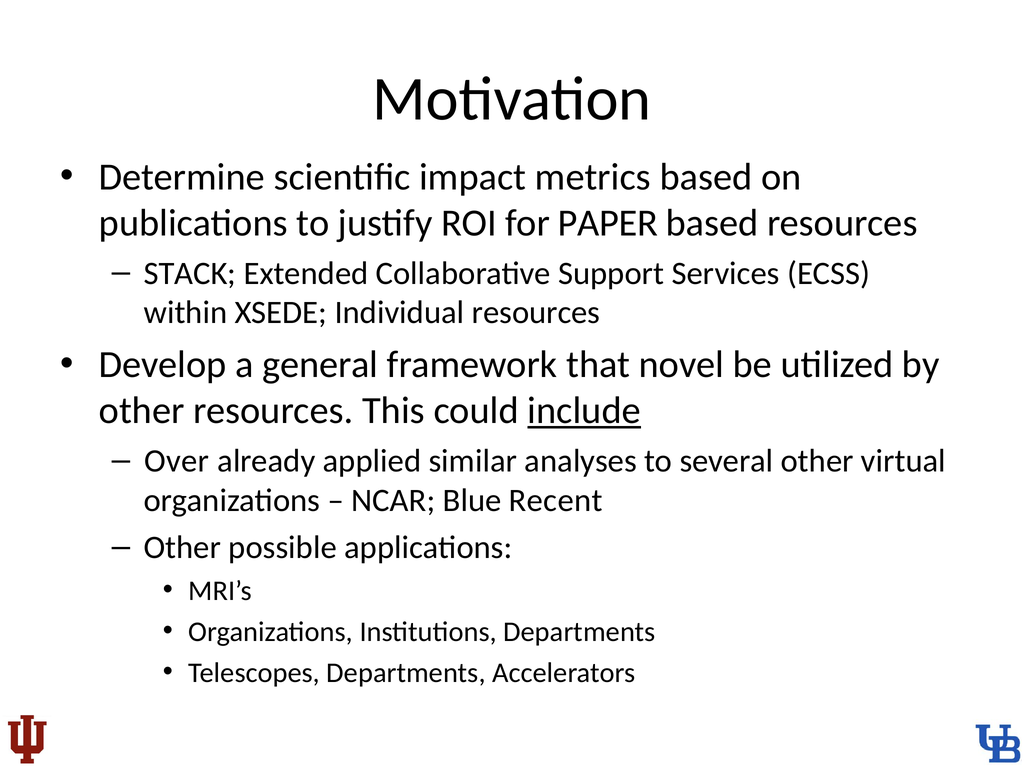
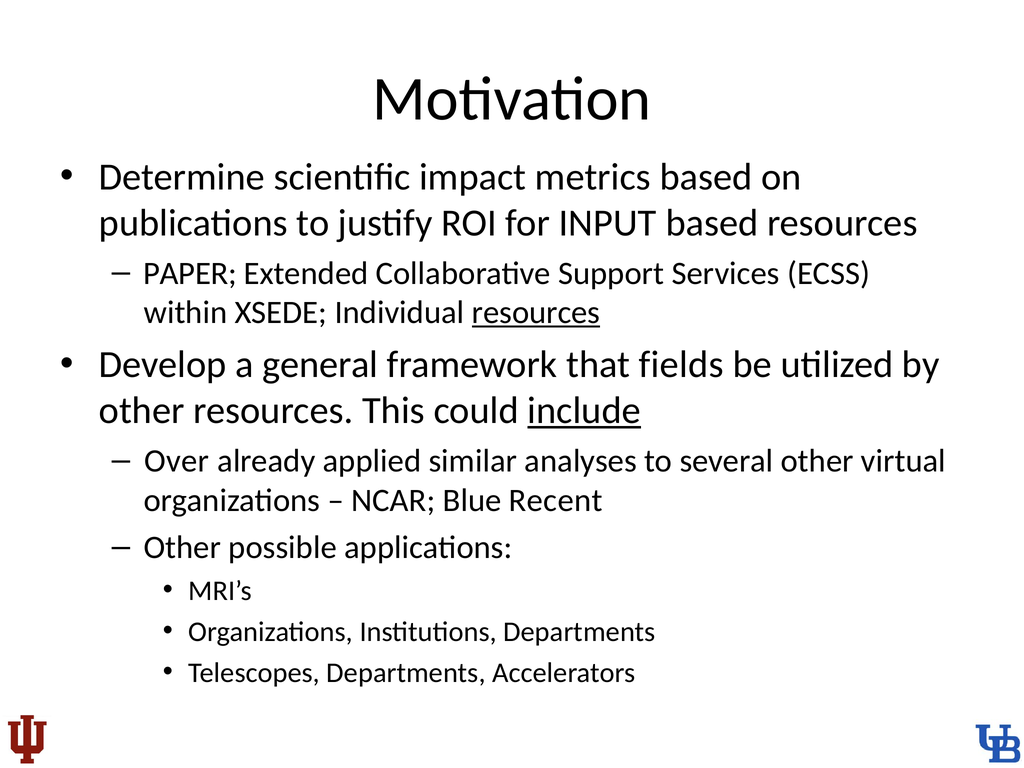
PAPER: PAPER -> INPUT
STACK: STACK -> PAPER
resources at (536, 312) underline: none -> present
novel: novel -> fields
